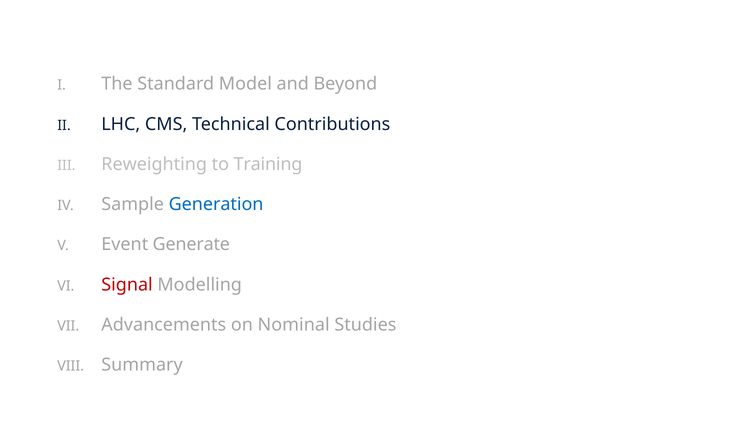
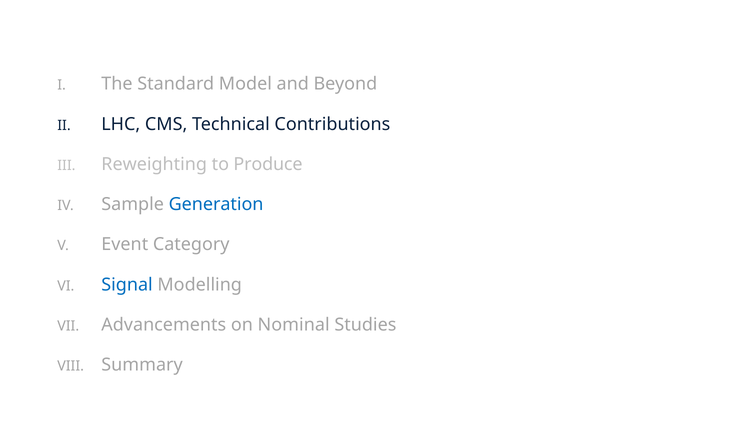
Training: Training -> Produce
Generate: Generate -> Category
Signal colour: red -> blue
